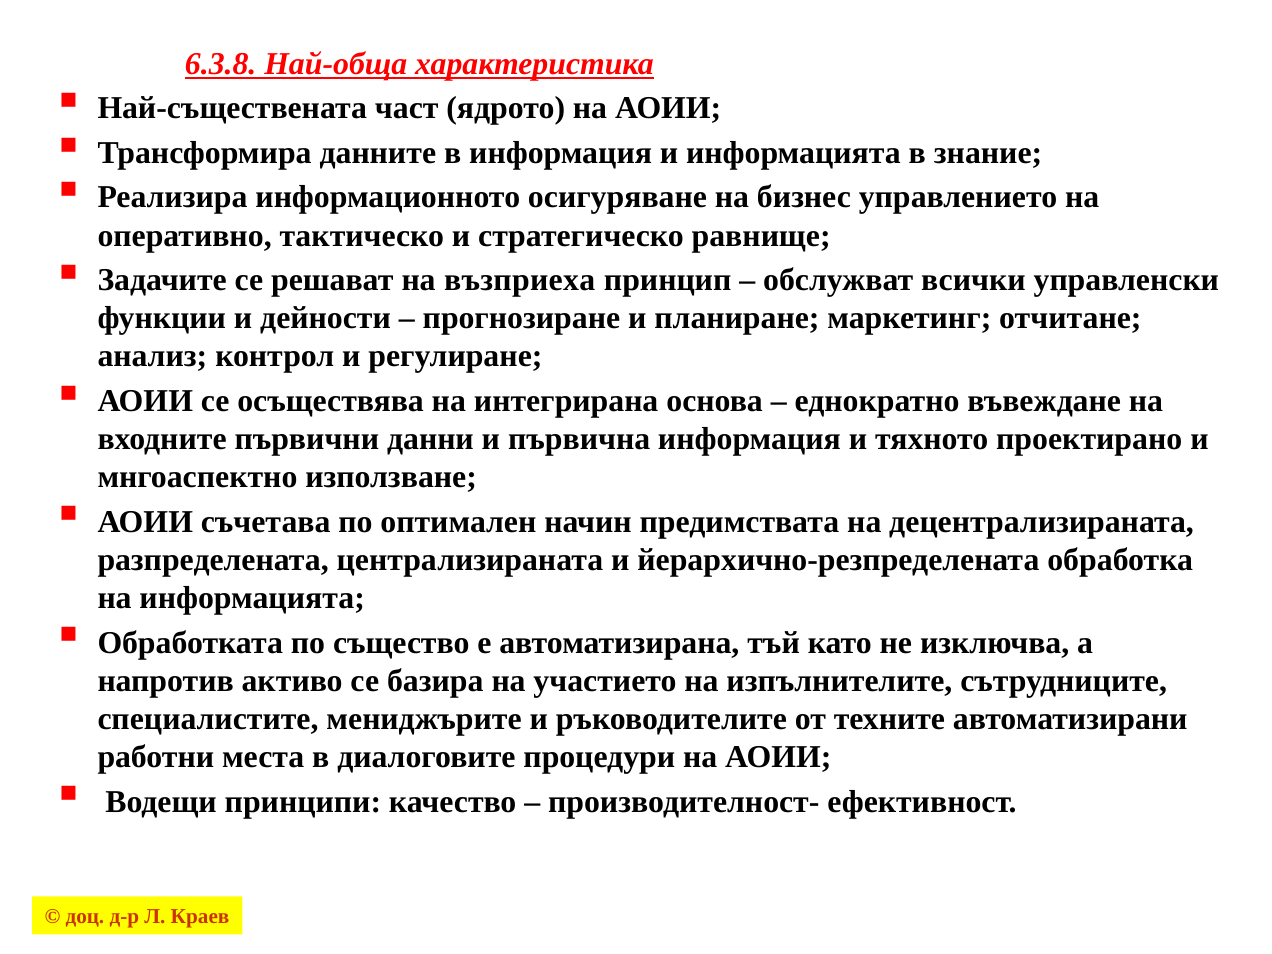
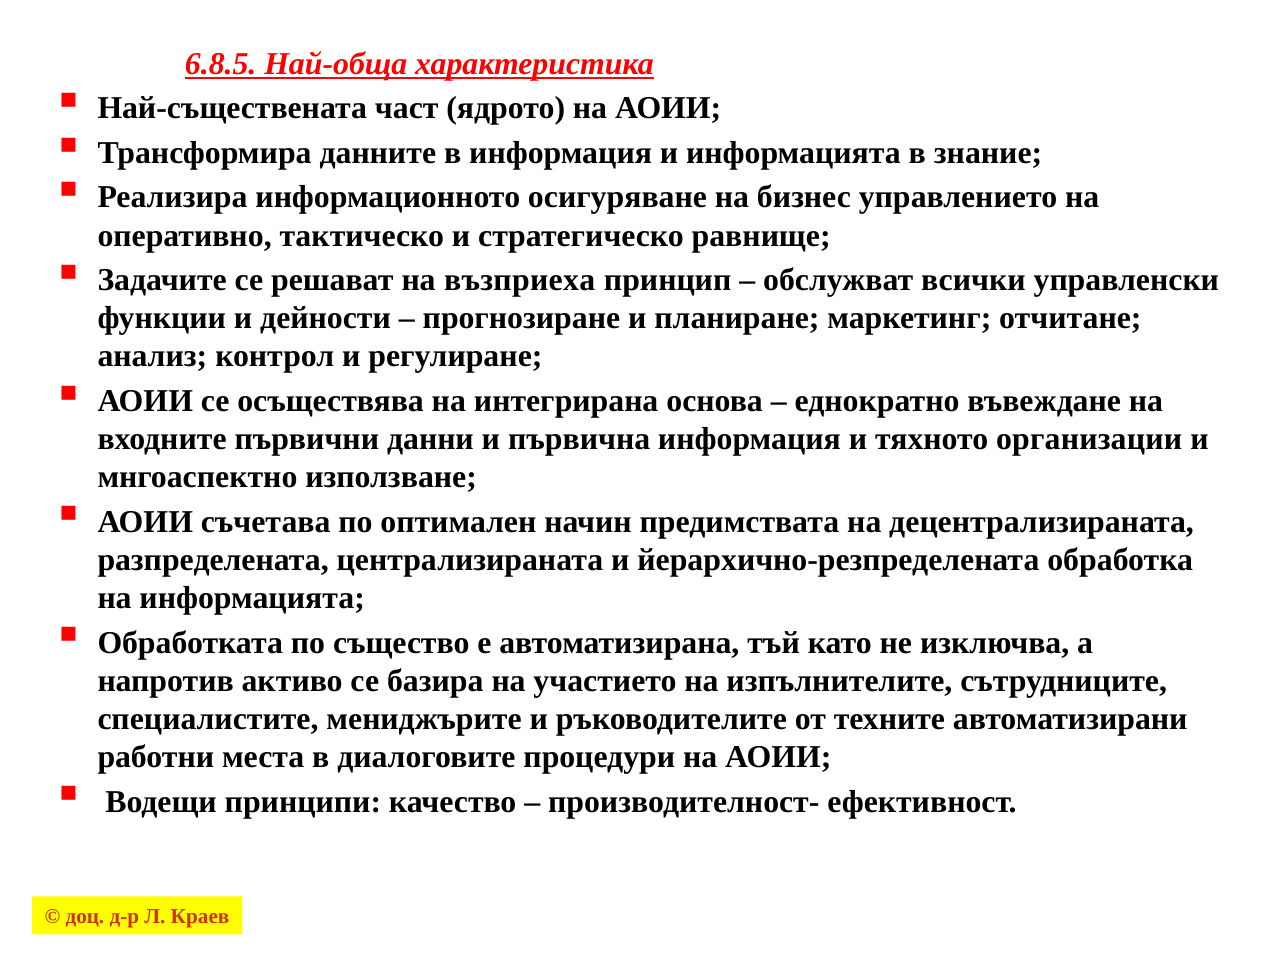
6.3.8: 6.3.8 -> 6.8.5
проектирано: проектирано -> организации
